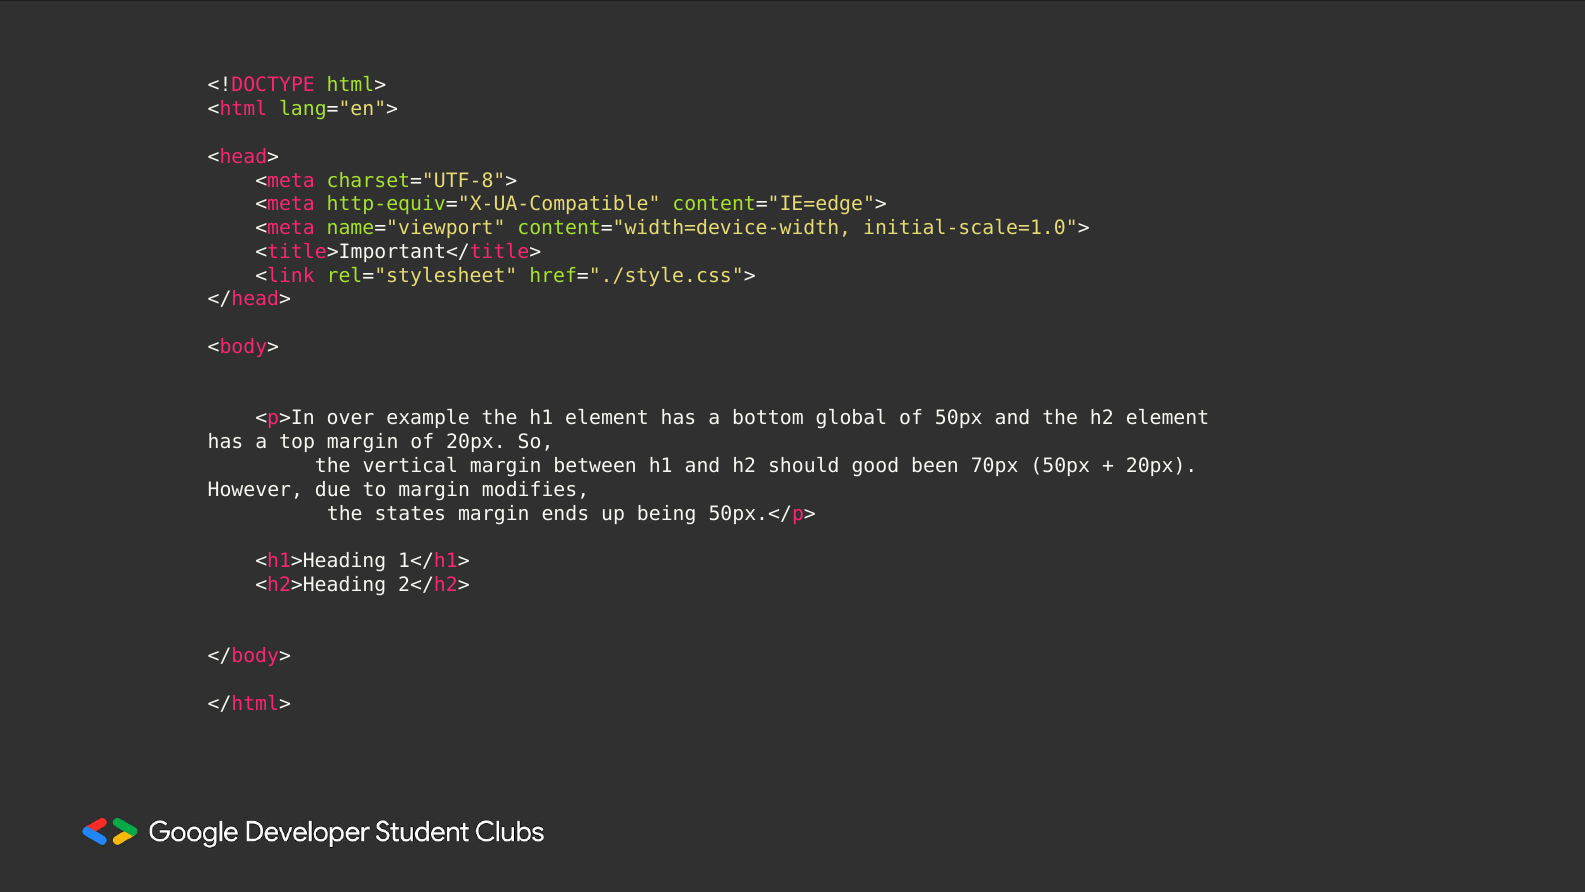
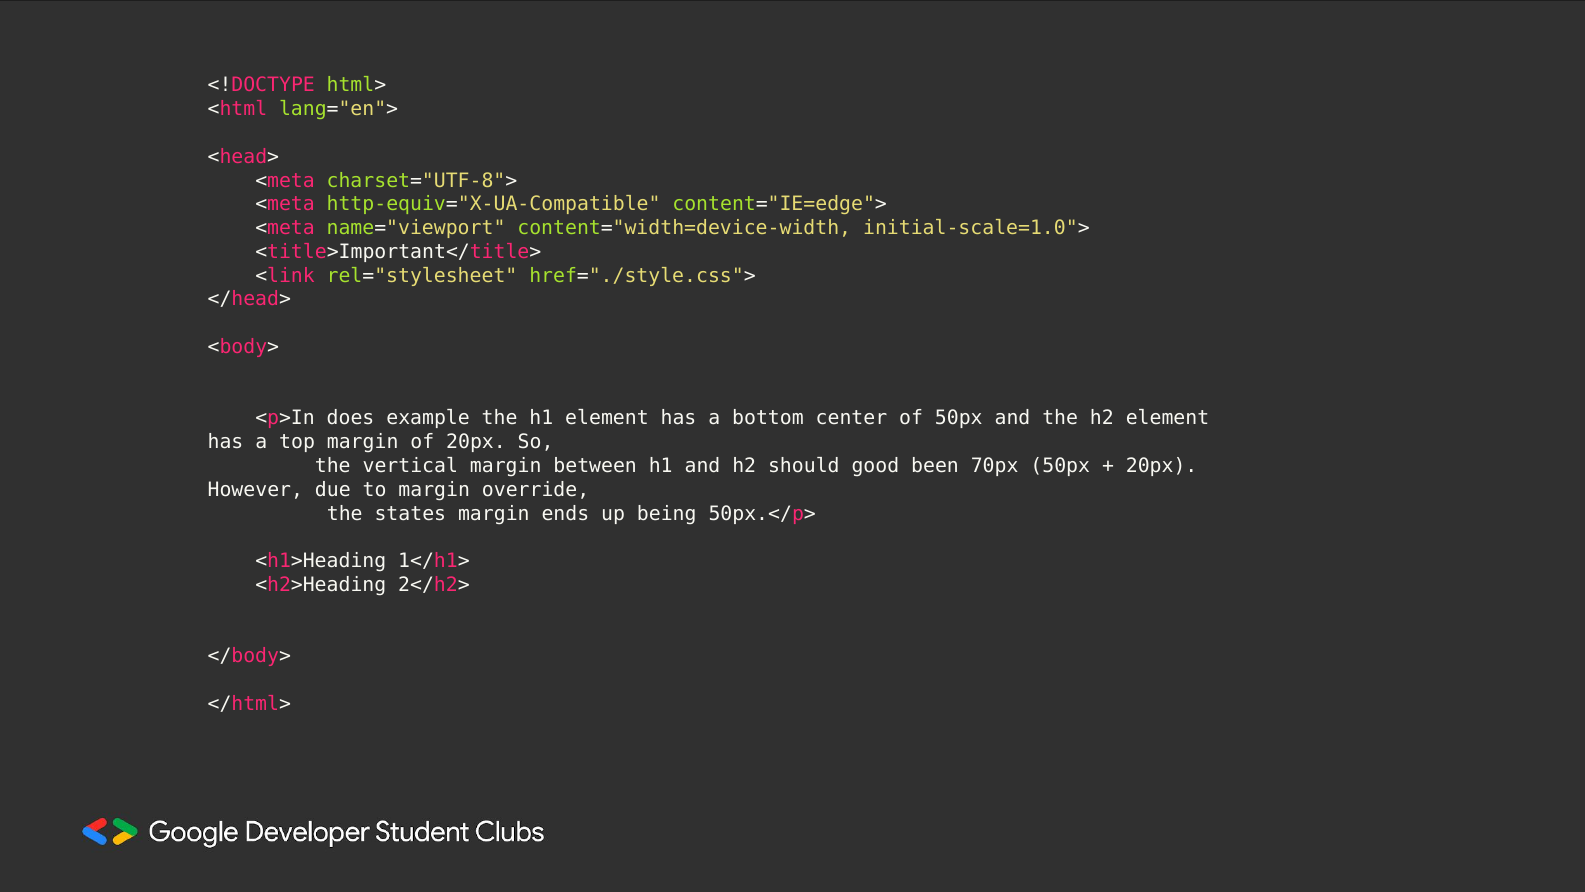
over: over -> does
global: global -> center
modifies: modifies -> override
